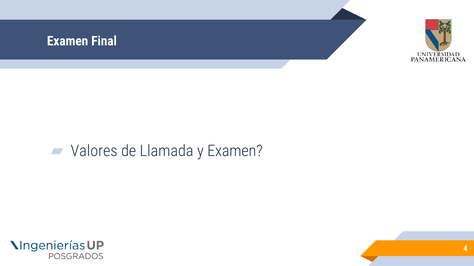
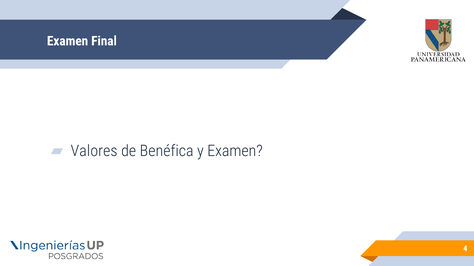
Llamada: Llamada -> Benéfica
